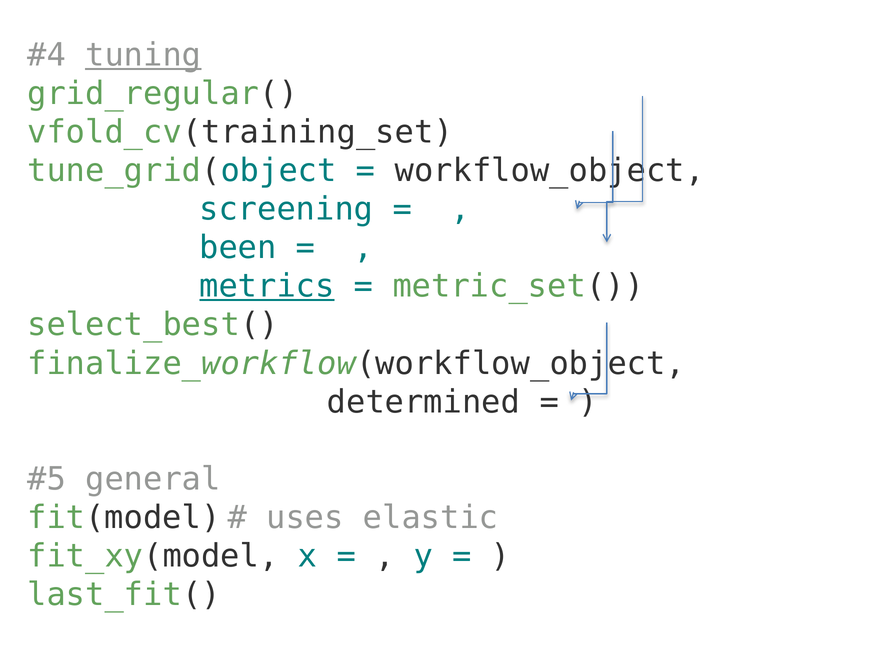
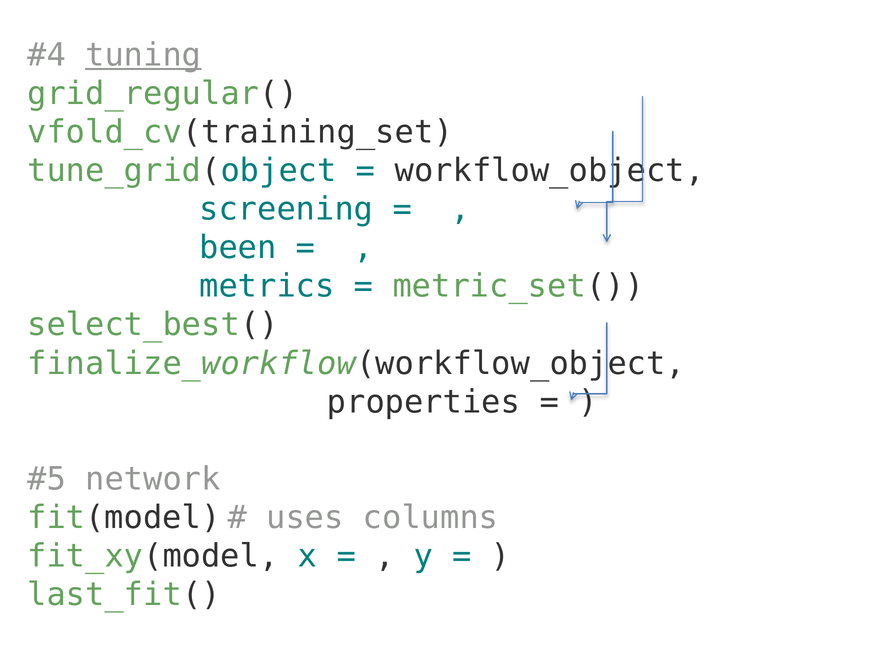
metrics underline: present -> none
determined: determined -> properties
general: general -> network
elastic: elastic -> columns
